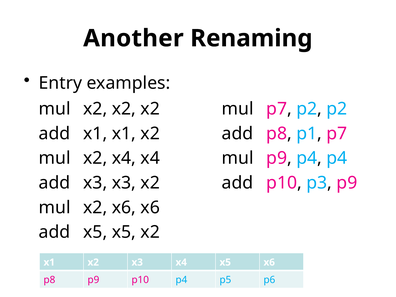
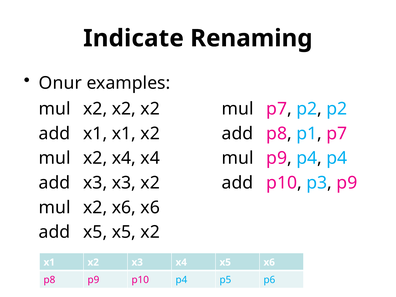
Another: Another -> Indicate
Entry: Entry -> Onur
